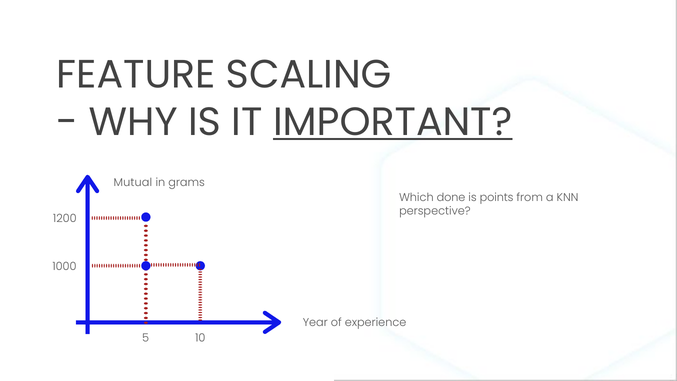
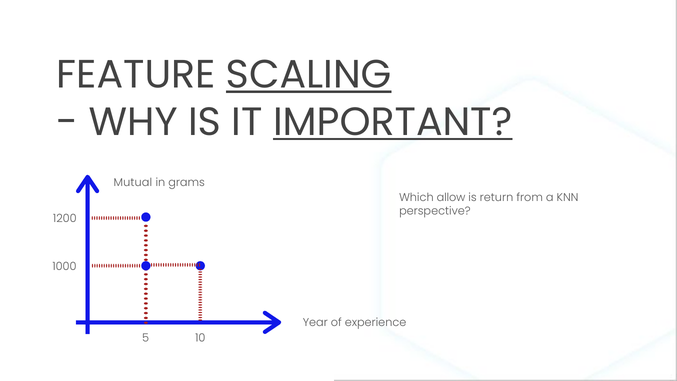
SCALING underline: none -> present
done: done -> allow
points: points -> return
